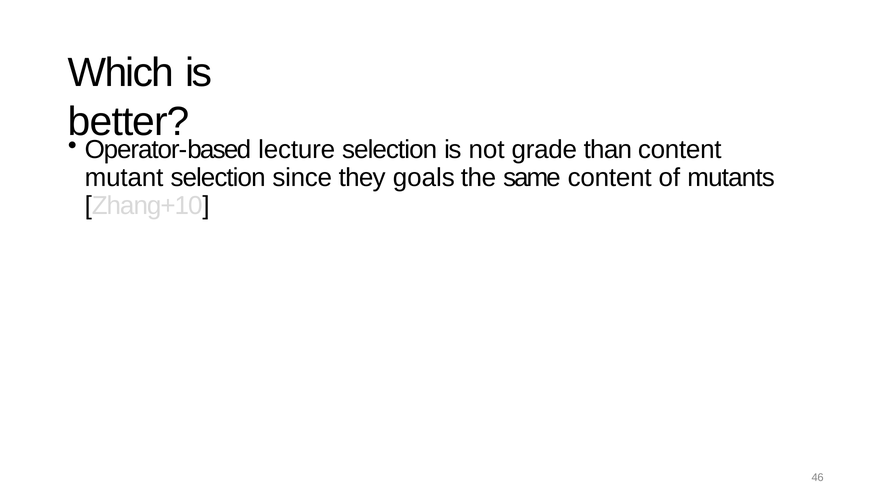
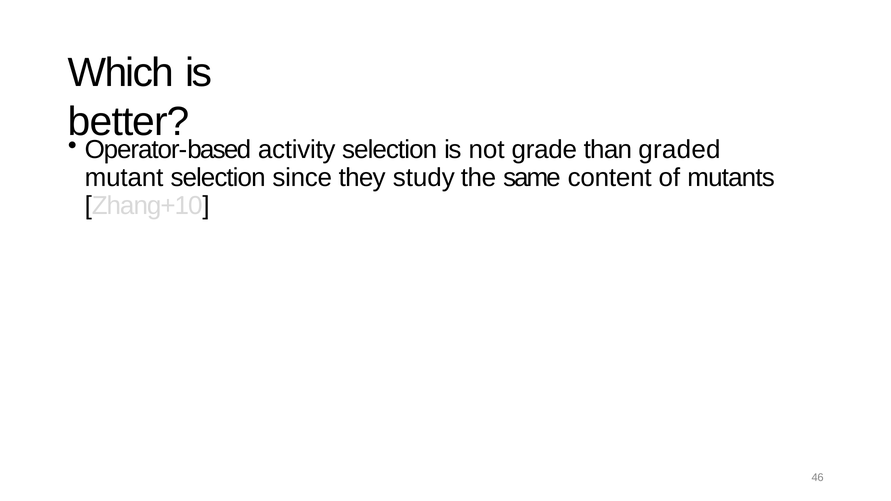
lecture: lecture -> activity
than content: content -> graded
goals: goals -> study
